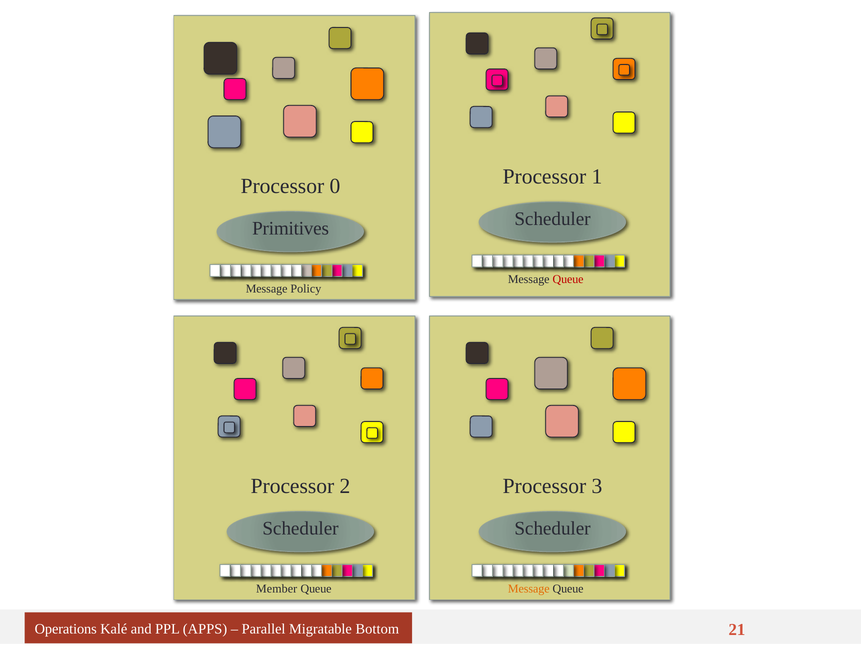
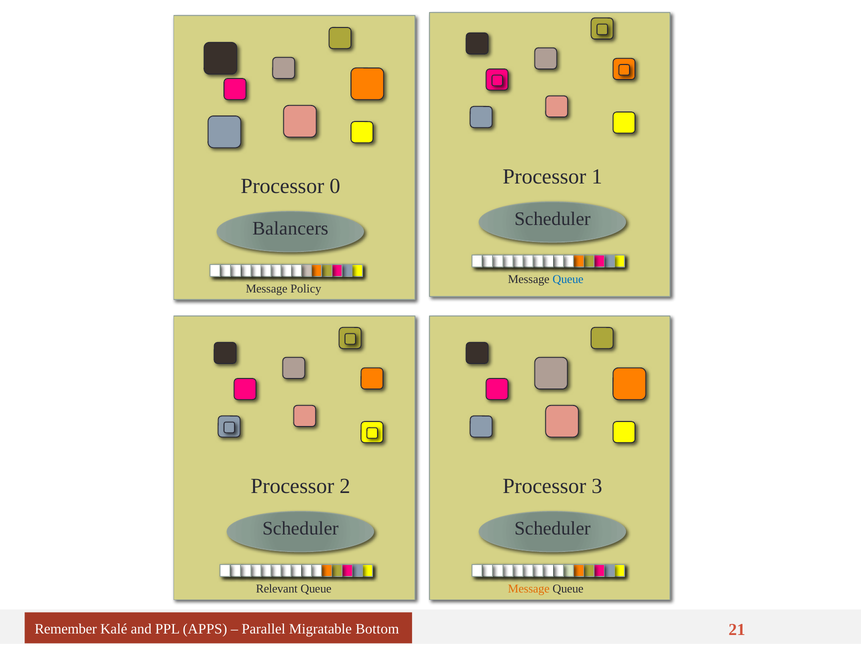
Primitives: Primitives -> Balancers
Queue at (568, 279) colour: red -> blue
Member: Member -> Relevant
Operations: Operations -> Remember
